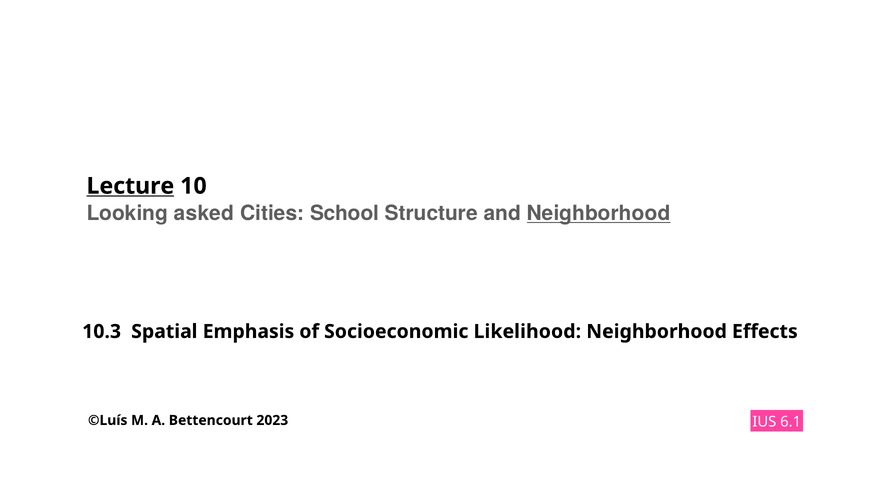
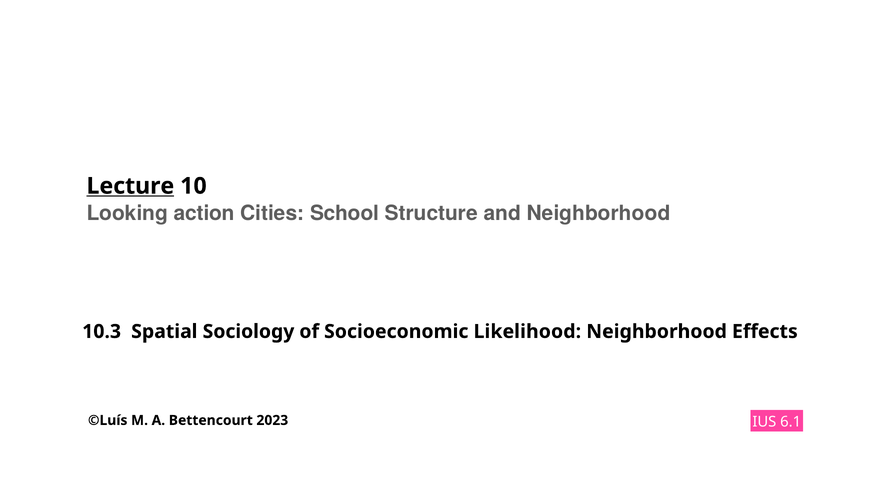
asked: asked -> action
Neighborhood at (599, 213) underline: present -> none
Emphasis: Emphasis -> Sociology
